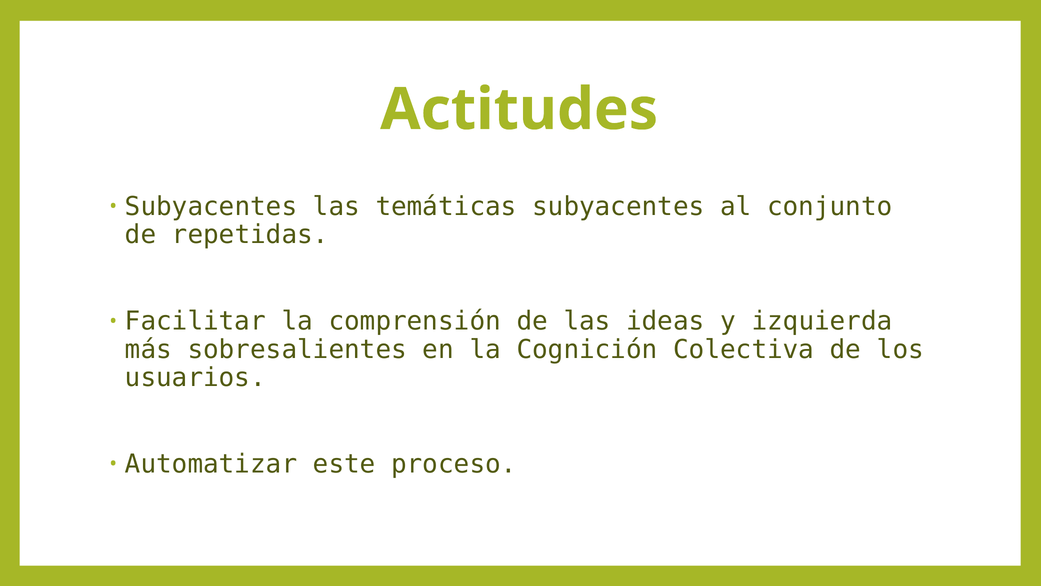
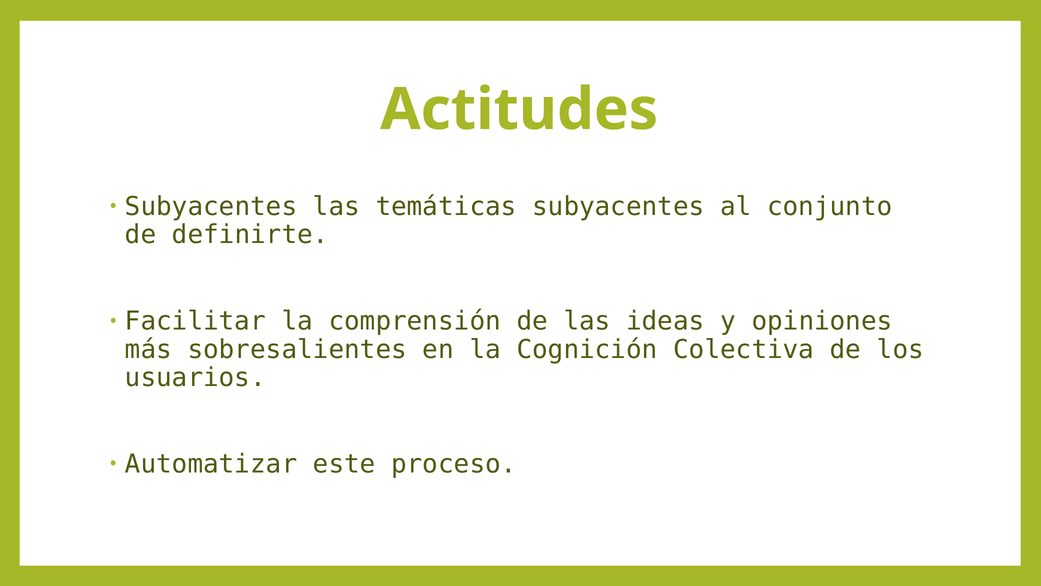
repetidas: repetidas -> definirte
izquierda: izquierda -> opiniones
